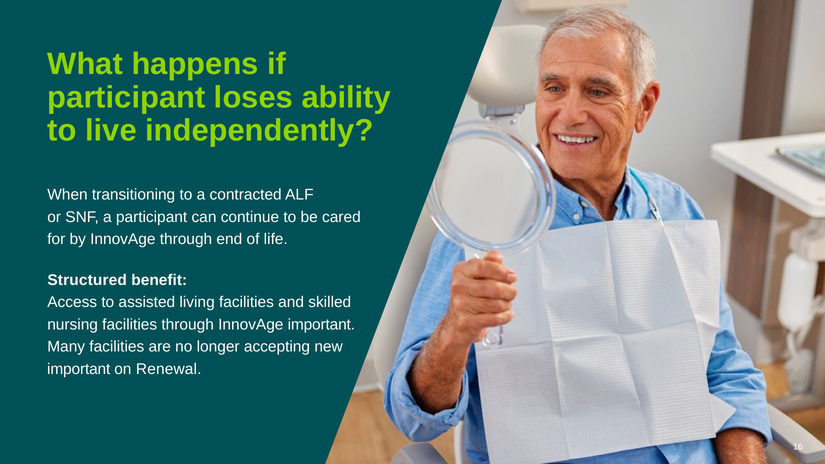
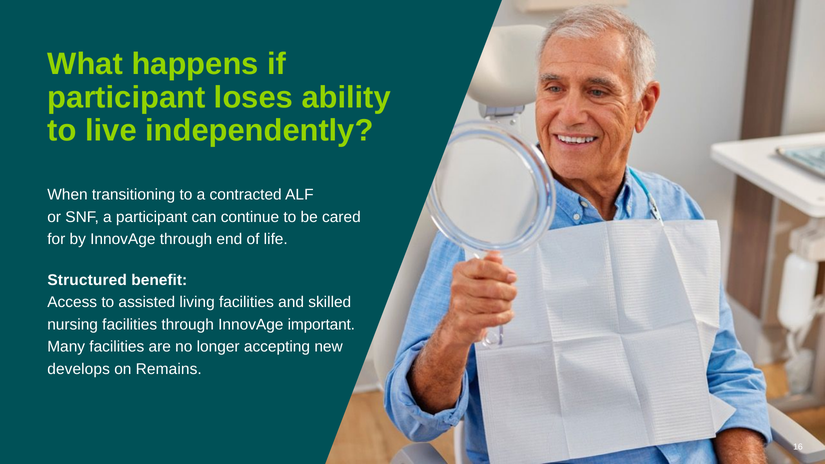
important at (79, 369): important -> develops
Renewal: Renewal -> Remains
